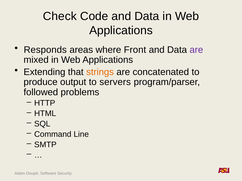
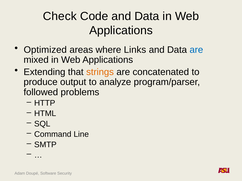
Responds: Responds -> Optimized
Front: Front -> Links
are at (196, 50) colour: purple -> blue
servers: servers -> analyze
